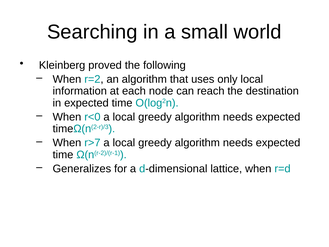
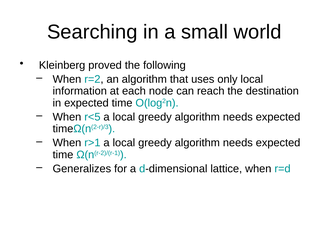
r<0: r<0 -> r<5
r>7: r>7 -> r>1
